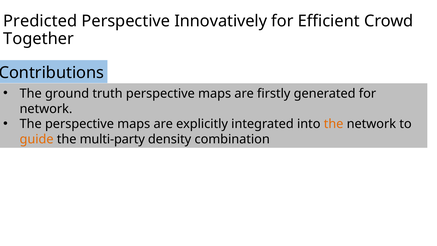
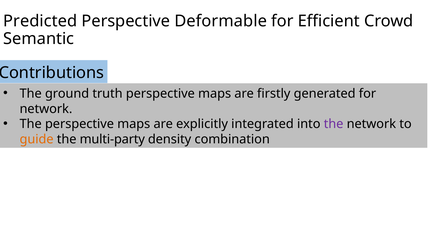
Innovatively: Innovatively -> Deformable
Together: Together -> Semantic
the at (334, 124) colour: orange -> purple
